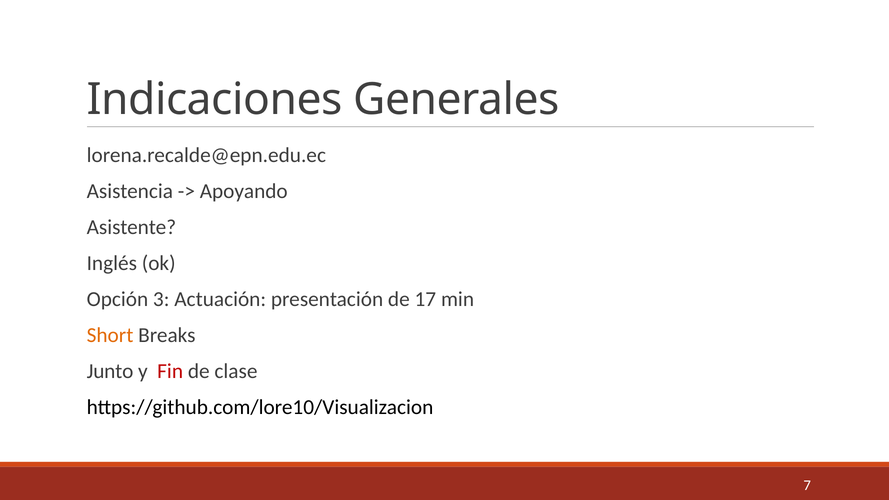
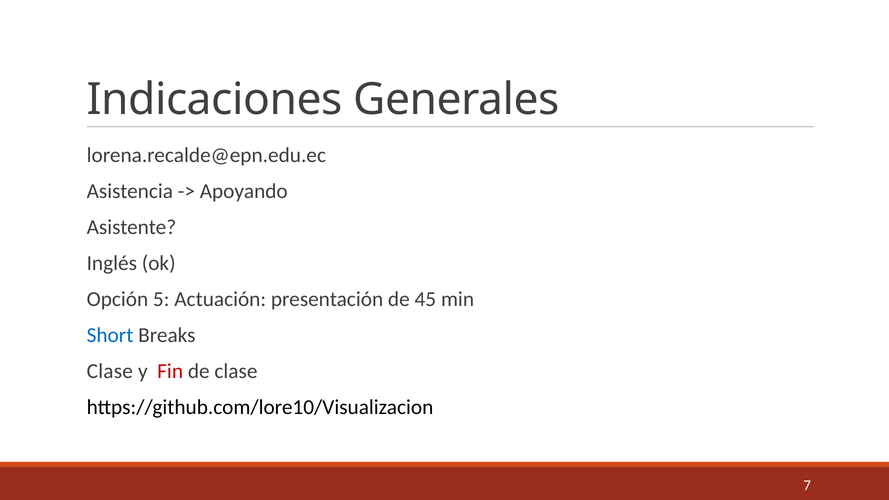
3: 3 -> 5
17: 17 -> 45
Short colour: orange -> blue
Junto at (110, 371): Junto -> Clase
